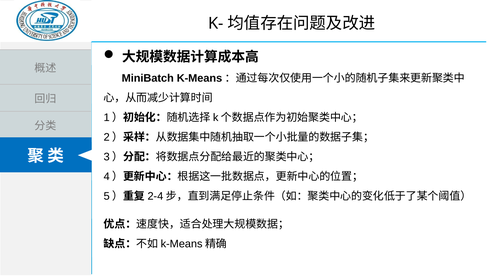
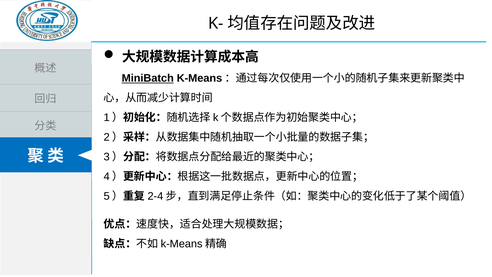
MiniBatch underline: none -> present
